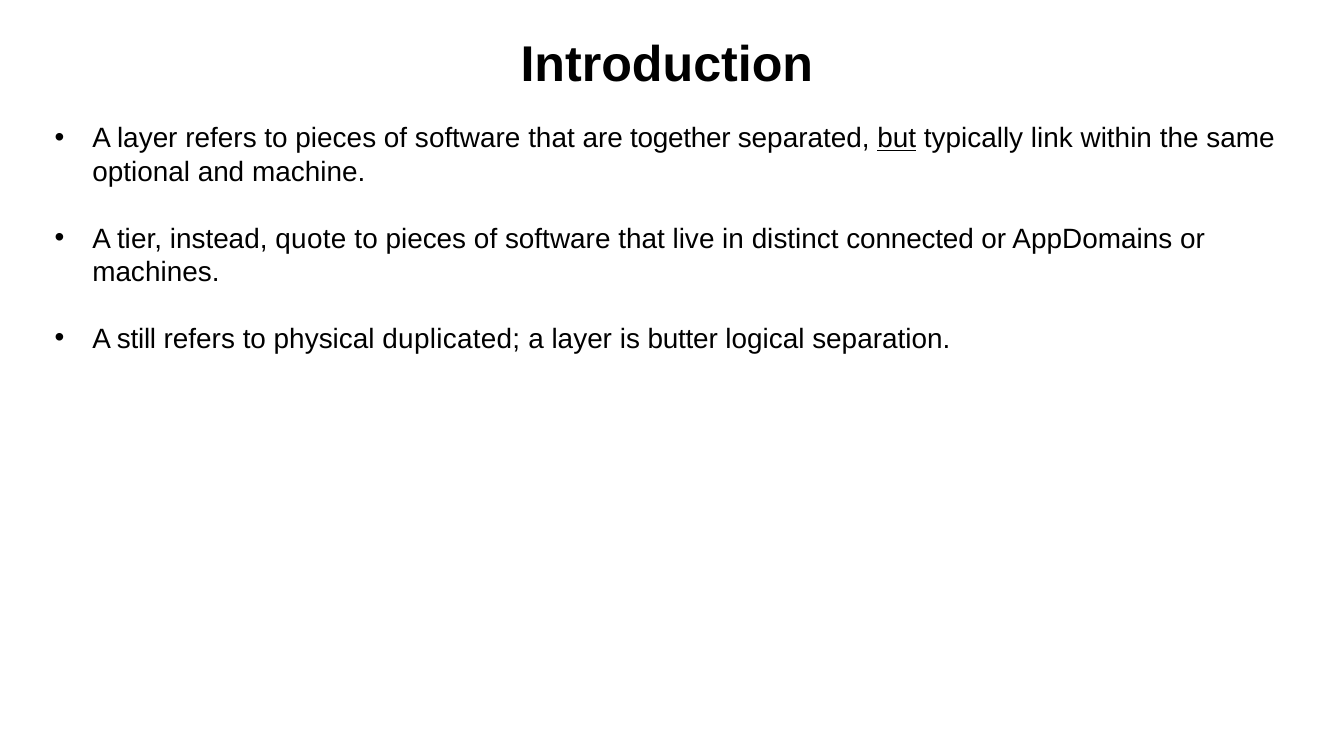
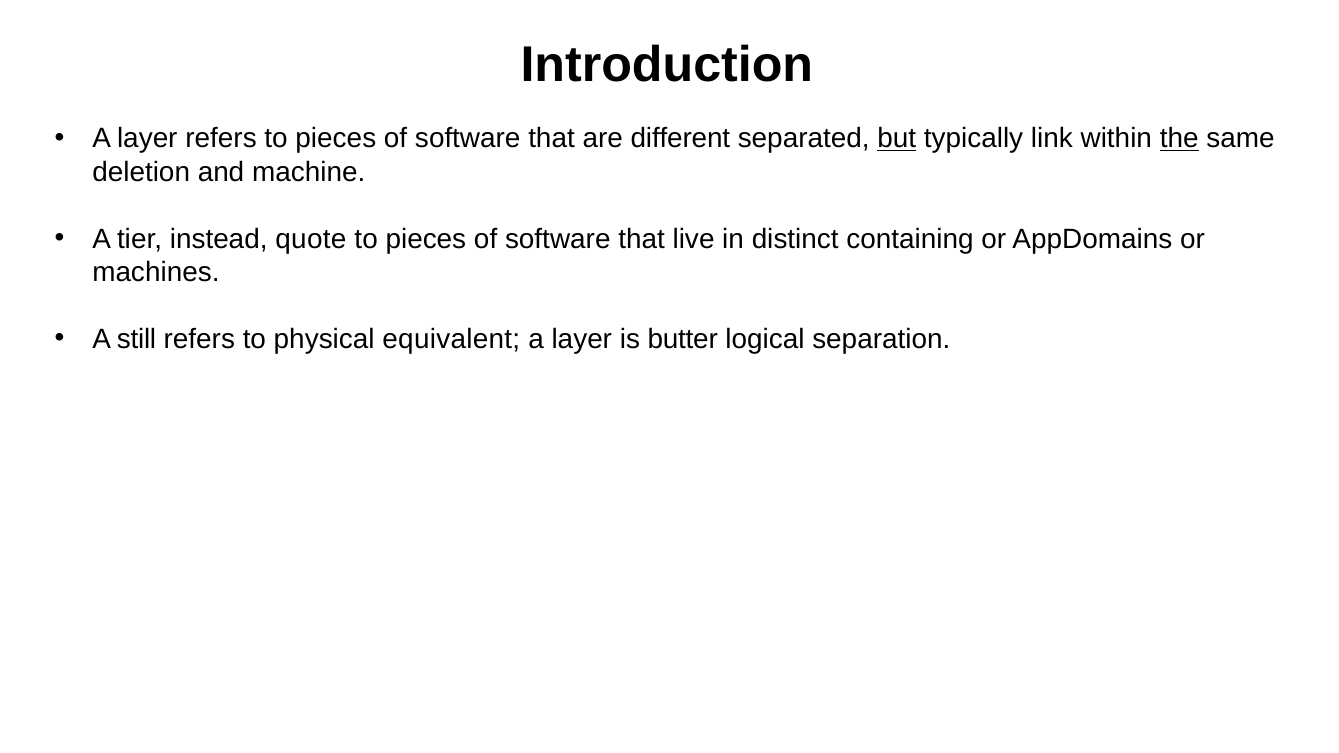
together: together -> different
the underline: none -> present
optional: optional -> deletion
connected: connected -> containing
duplicated: duplicated -> equivalent
